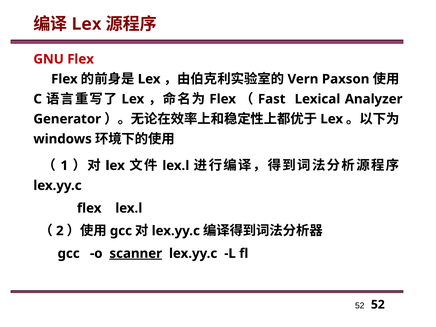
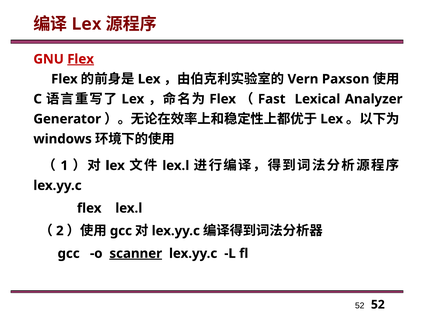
Flex at (81, 59) underline: none -> present
